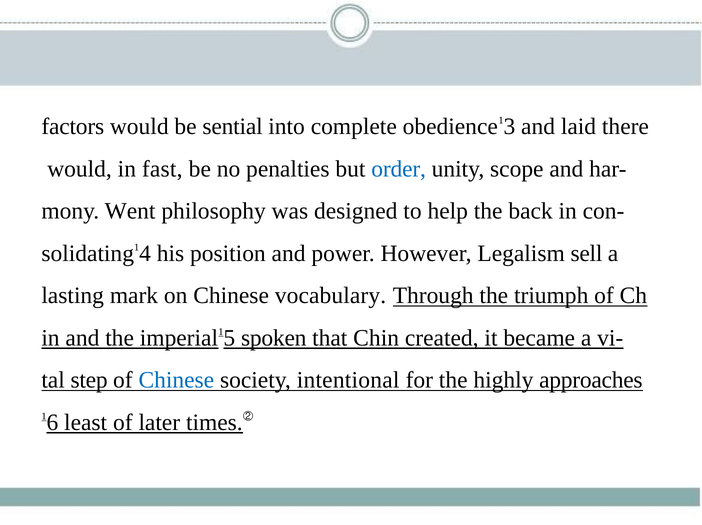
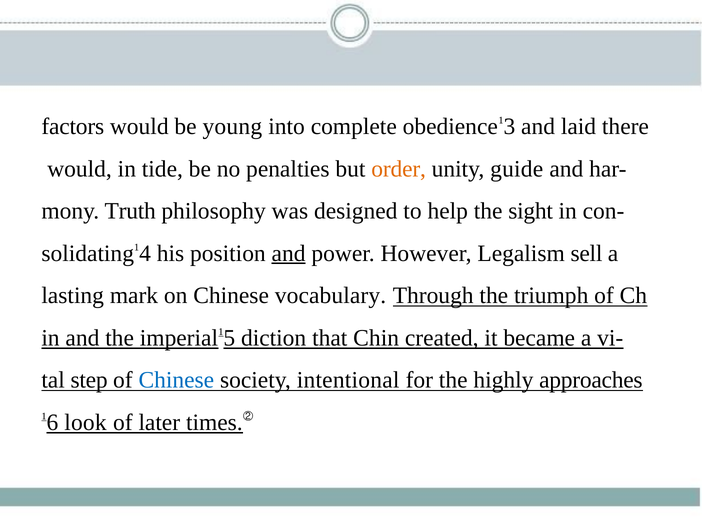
sential: sential -> young
fast: fast -> tide
order colour: blue -> orange
scope: scope -> guide
Went: Went -> Truth
back: back -> sight
and at (289, 253) underline: none -> present
spoken: spoken -> diction
least: least -> look
